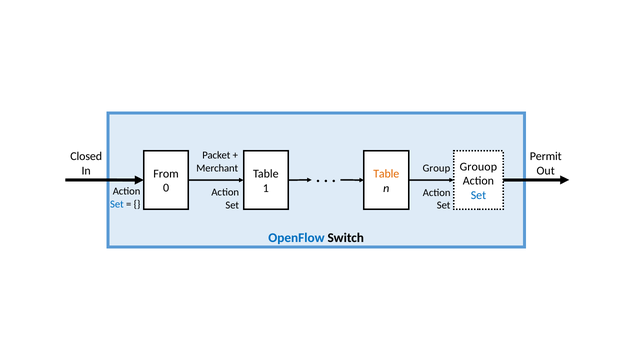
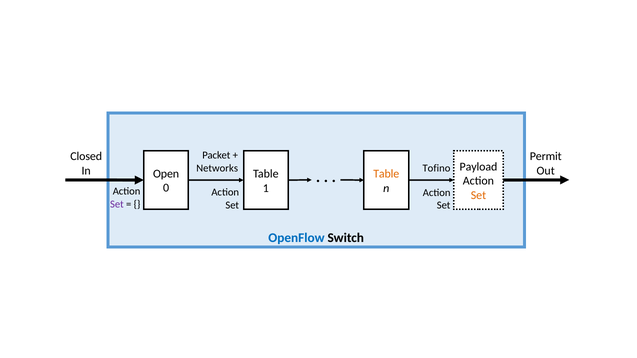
Grouop: Grouop -> Payload
Group: Group -> Tofino
Merchant: Merchant -> Networks
From: From -> Open
Set at (478, 195) colour: blue -> orange
Set at (117, 204) colour: blue -> purple
